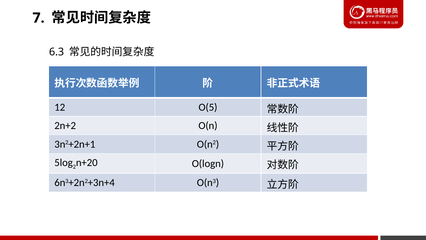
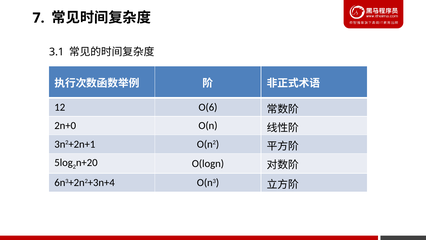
6.3: 6.3 -> 3.1
O(5: O(5 -> O(6
2n+2: 2n+2 -> 2n+0
